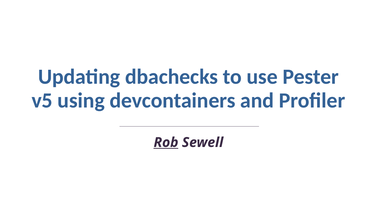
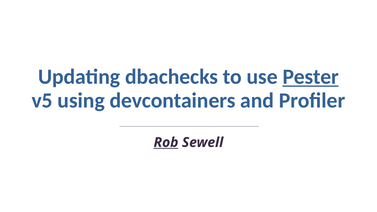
Pester underline: none -> present
